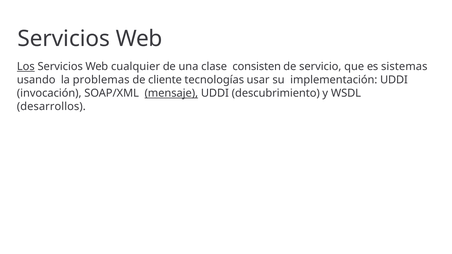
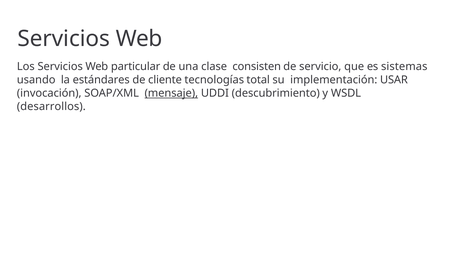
Los underline: present -> none
cualquier: cualquier -> particular
problemas: problemas -> estándares
usar: usar -> total
implementación UDDI: UDDI -> USAR
